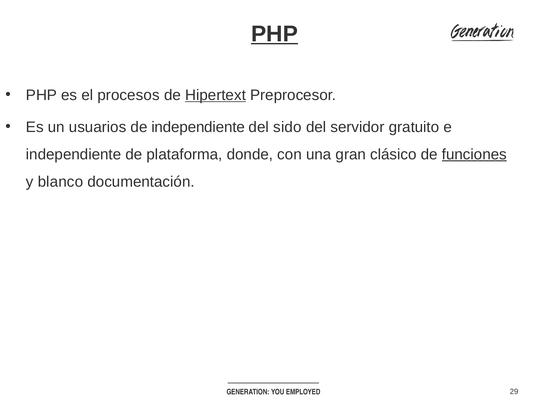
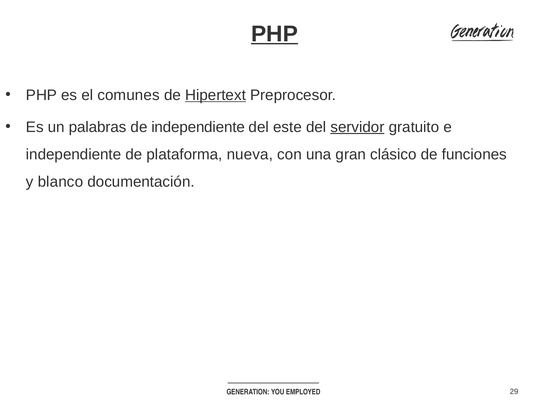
procesos: procesos -> comunes
usuarios: usuarios -> palabras
sido: sido -> este
servidor underline: none -> present
donde: donde -> nueva
funciones underline: present -> none
